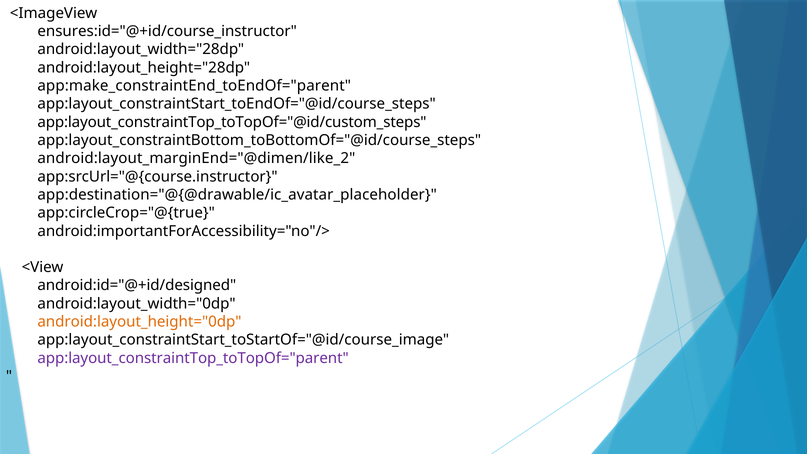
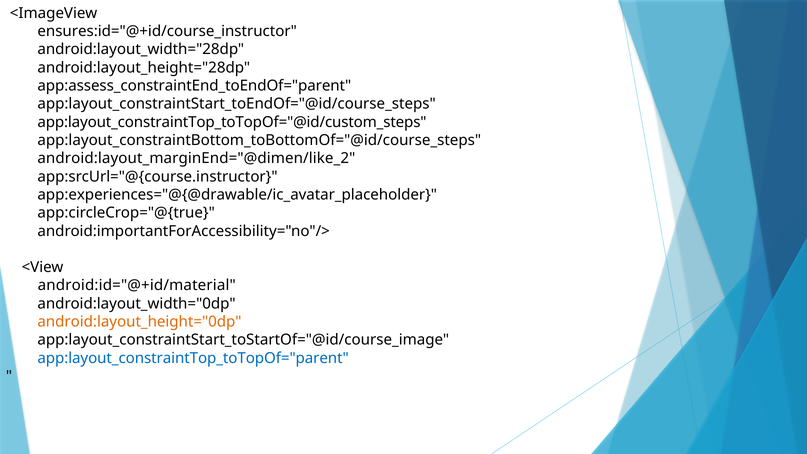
app:make_constraintEnd_toEndOf="parent: app:make_constraintEnd_toEndOf="parent -> app:assess_constraintEnd_toEndOf="parent
app:destination="@{@drawable/ic_avatar_placeholder: app:destination="@{@drawable/ic_avatar_placeholder -> app:experiences="@{@drawable/ic_avatar_placeholder
android:id="@+id/designed: android:id="@+id/designed -> android:id="@+id/material
app:layout_constraintTop_toTopOf="parent colour: purple -> blue
